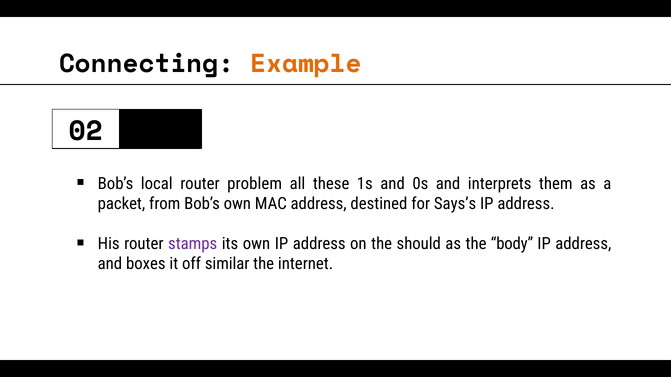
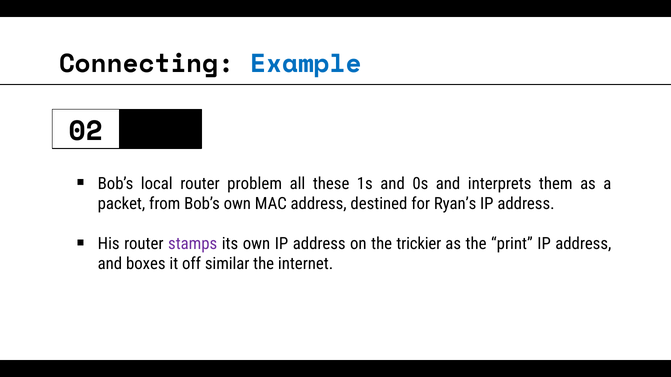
Example colour: orange -> blue
Says’s: Says’s -> Ryan’s
should: should -> trickier
body: body -> print
